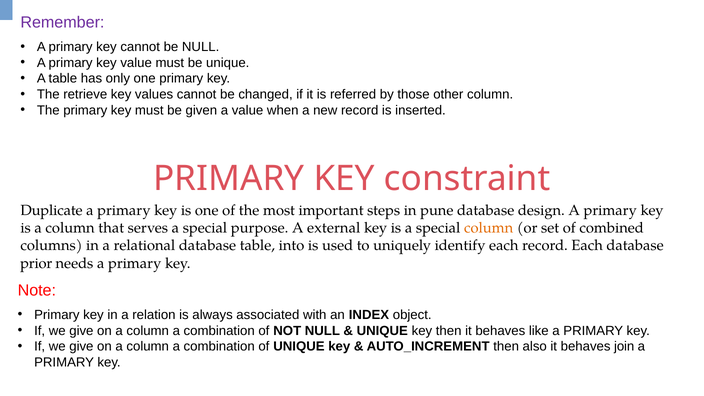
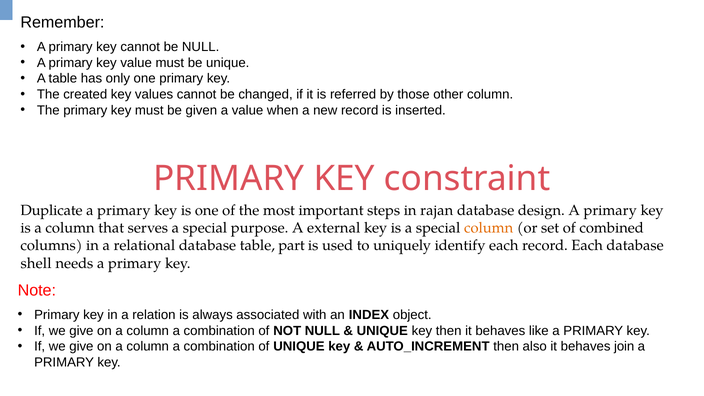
Remember colour: purple -> black
retrieve: retrieve -> created
pune: pune -> rajan
into: into -> part
prior: prior -> shell
